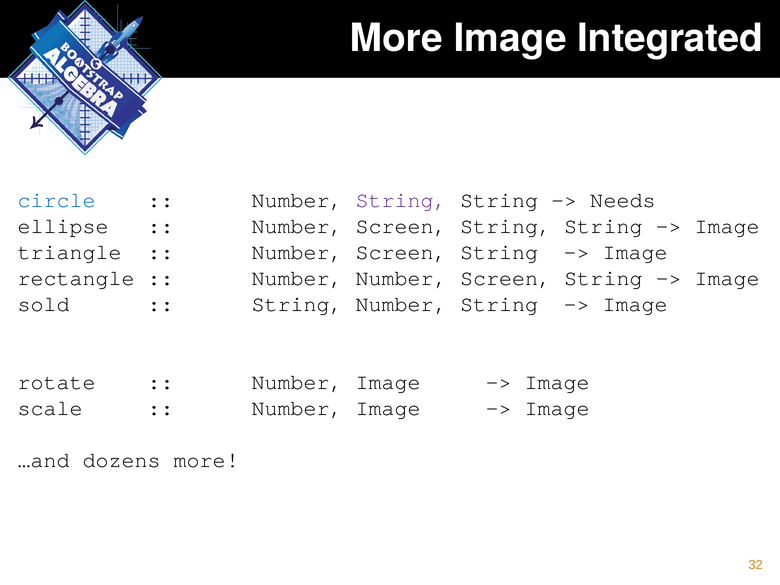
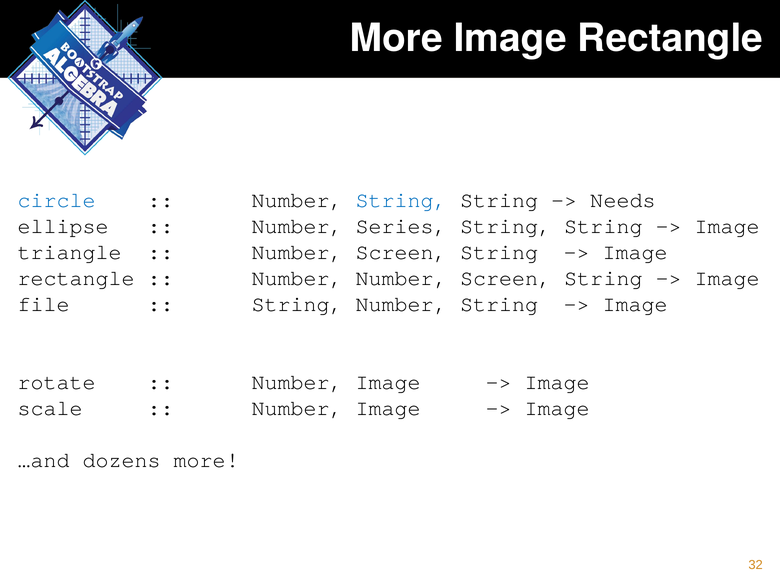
More Image Integrated: Integrated -> Rectangle
String at (401, 200) colour: purple -> blue
Screen at (401, 226): Screen -> Series
sold: sold -> file
